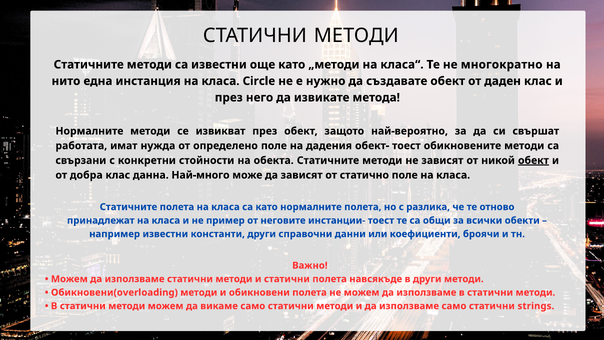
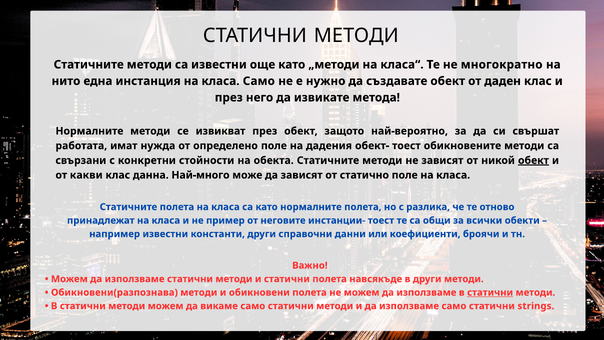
класа Circle: Circle -> Само
добра: добра -> какви
Обикновени(overloading: Обикновени(overloading -> Обикновени(разпознава
статични at (490, 292) underline: none -> present
